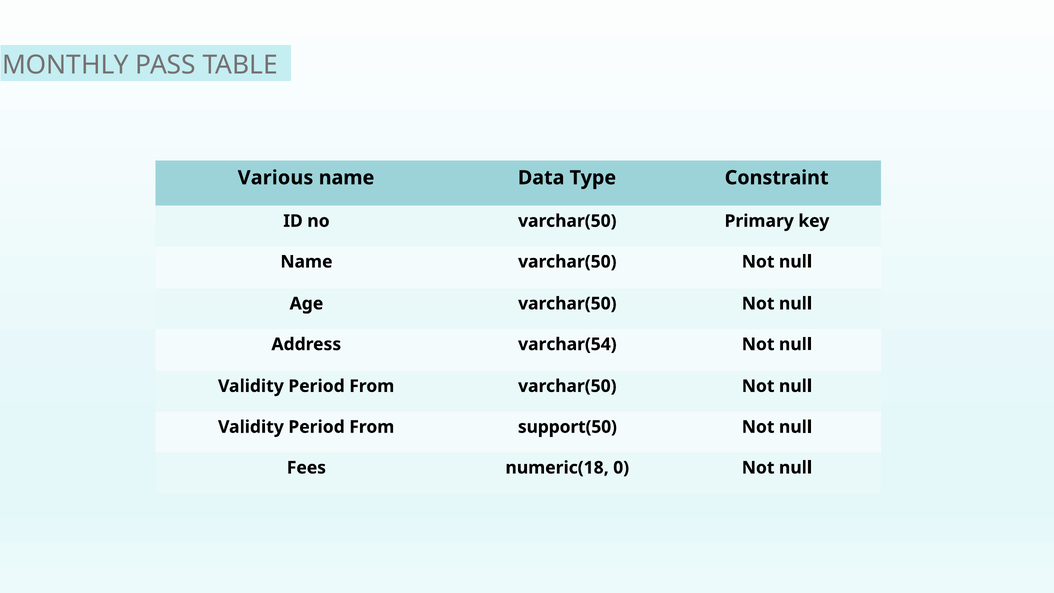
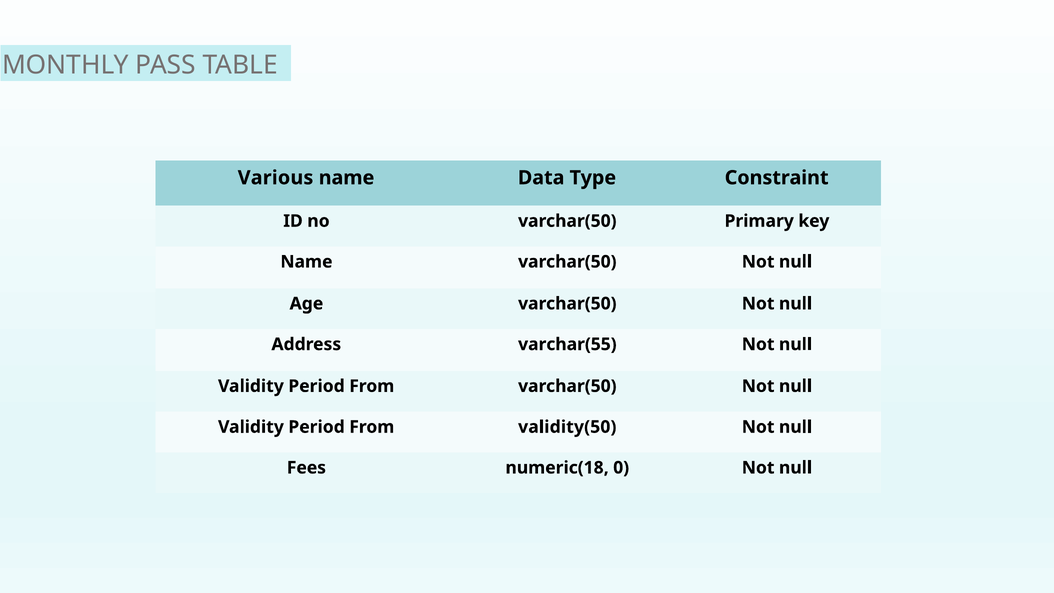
varchar(54: varchar(54 -> varchar(55
support(50: support(50 -> validity(50
